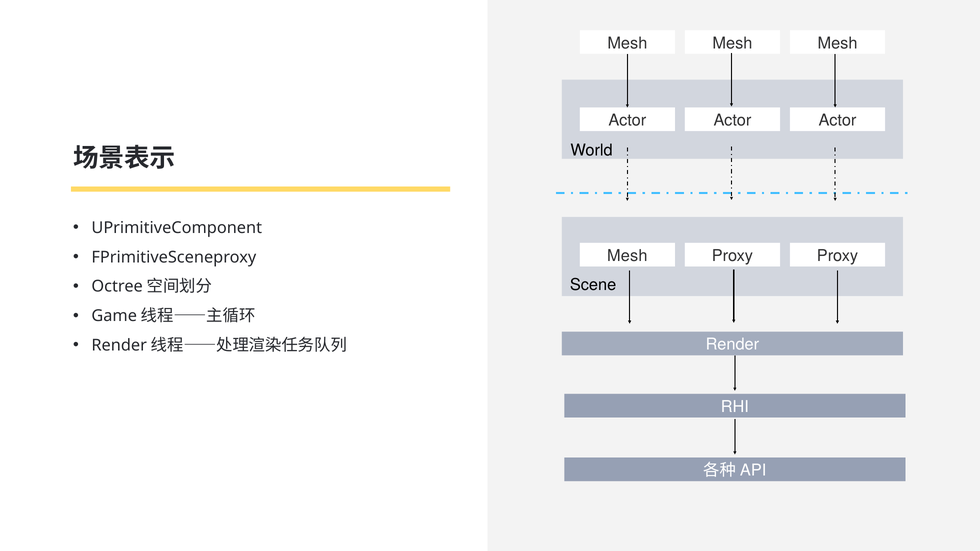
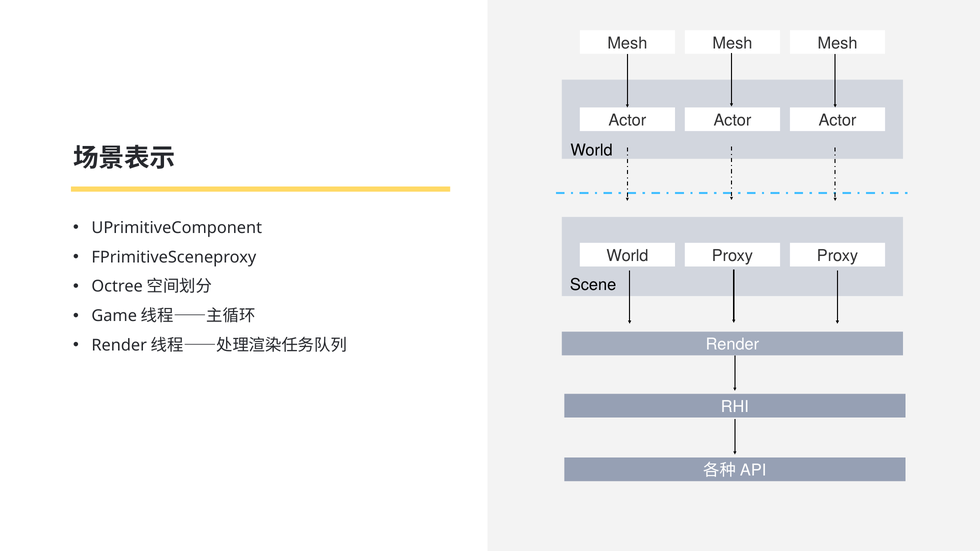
Mesh at (627, 256): Mesh -> World
